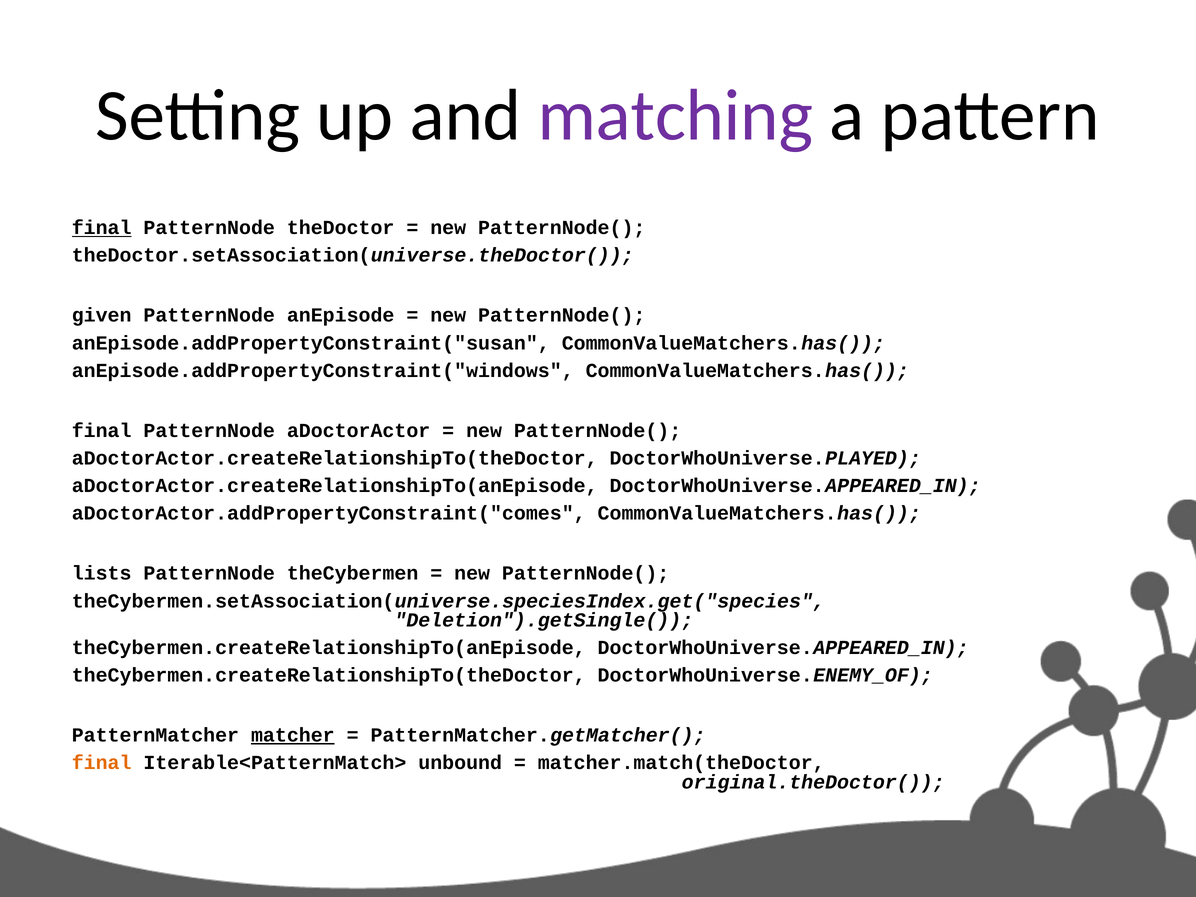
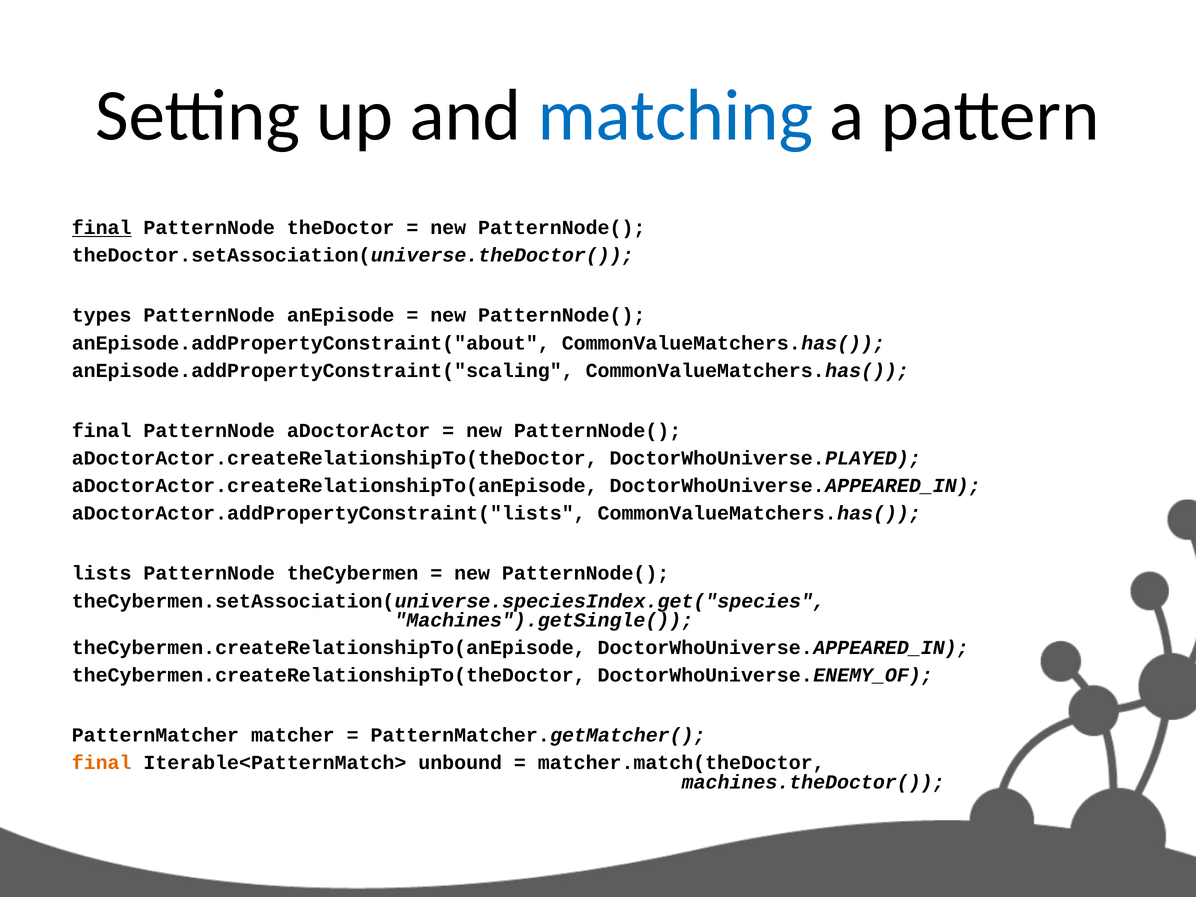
matching colour: purple -> blue
given: given -> types
anEpisode.addPropertyConstraint("susan: anEpisode.addPropertyConstraint("susan -> anEpisode.addPropertyConstraint("about
anEpisode.addPropertyConstraint("windows: anEpisode.addPropertyConstraint("windows -> anEpisode.addPropertyConstraint("scaling
aDoctorActor.addPropertyConstraint("comes: aDoctorActor.addPropertyConstraint("comes -> aDoctorActor.addPropertyConstraint("lists
Deletion").getSingle(: Deletion").getSingle( -> Machines").getSingle(
matcher underline: present -> none
original.theDoctor(: original.theDoctor( -> machines.theDoctor(
